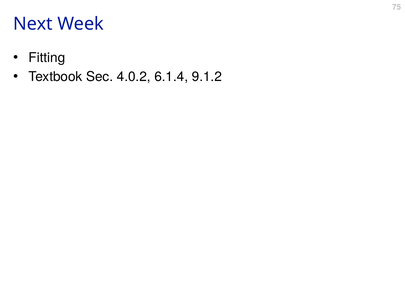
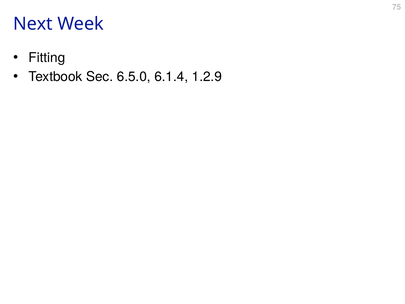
4.0.2: 4.0.2 -> 6.5.0
9.1.2: 9.1.2 -> 1.2.9
